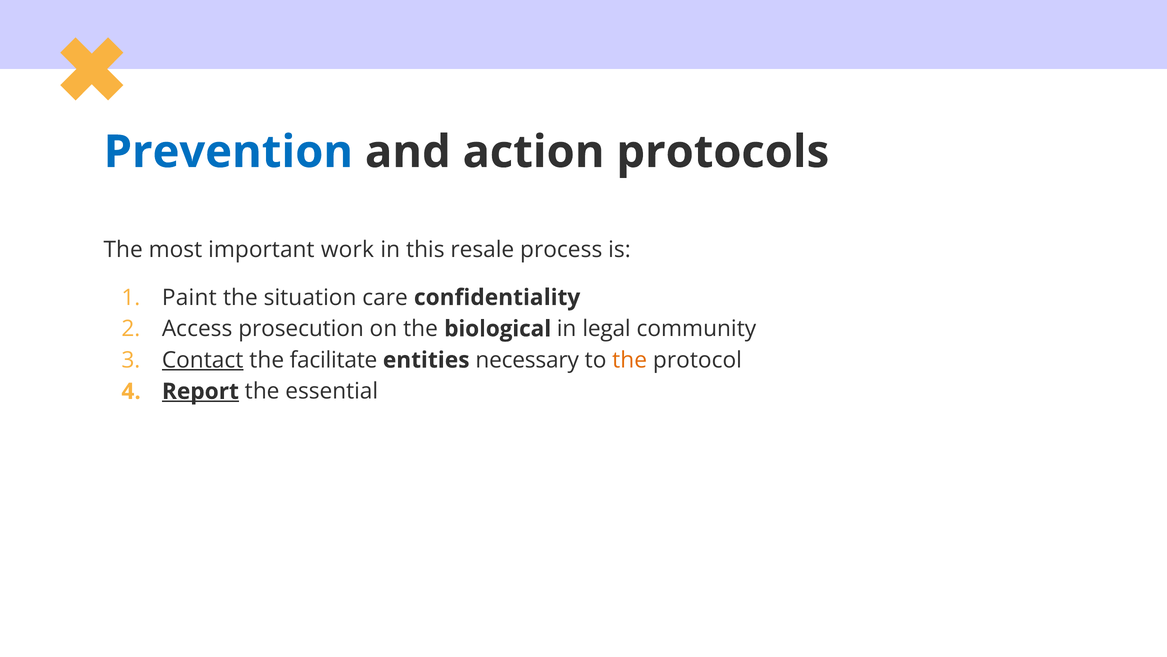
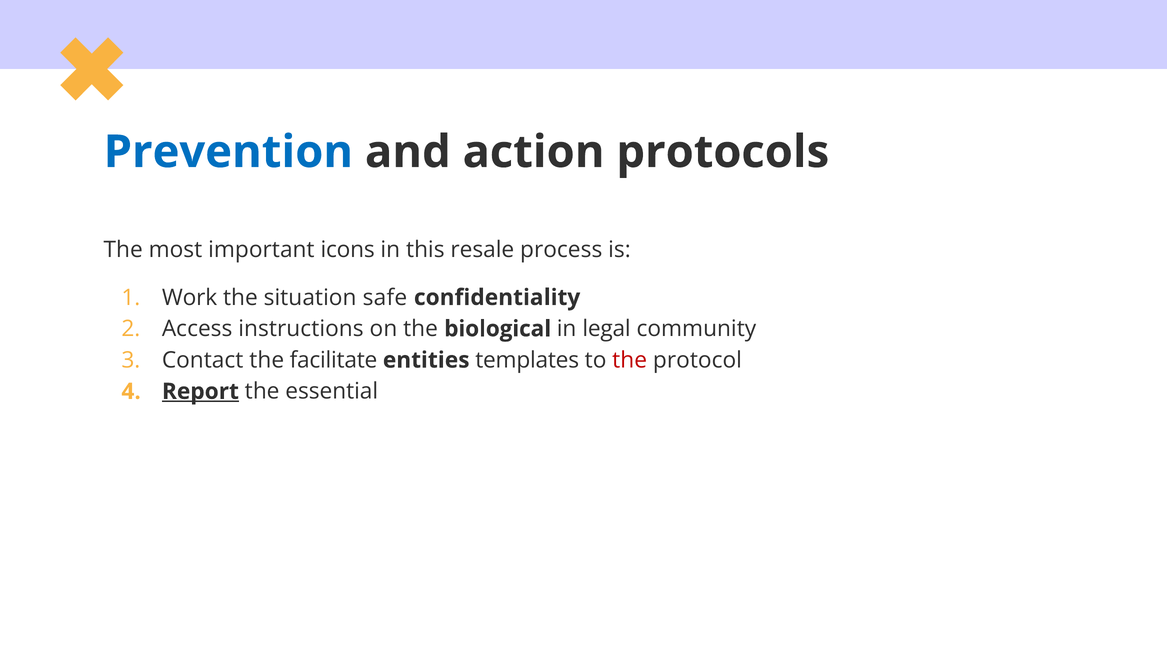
work: work -> icons
Paint: Paint -> Work
care: care -> safe
prosecution: prosecution -> instructions
Contact underline: present -> none
necessary: necessary -> templates
the at (630, 360) colour: orange -> red
